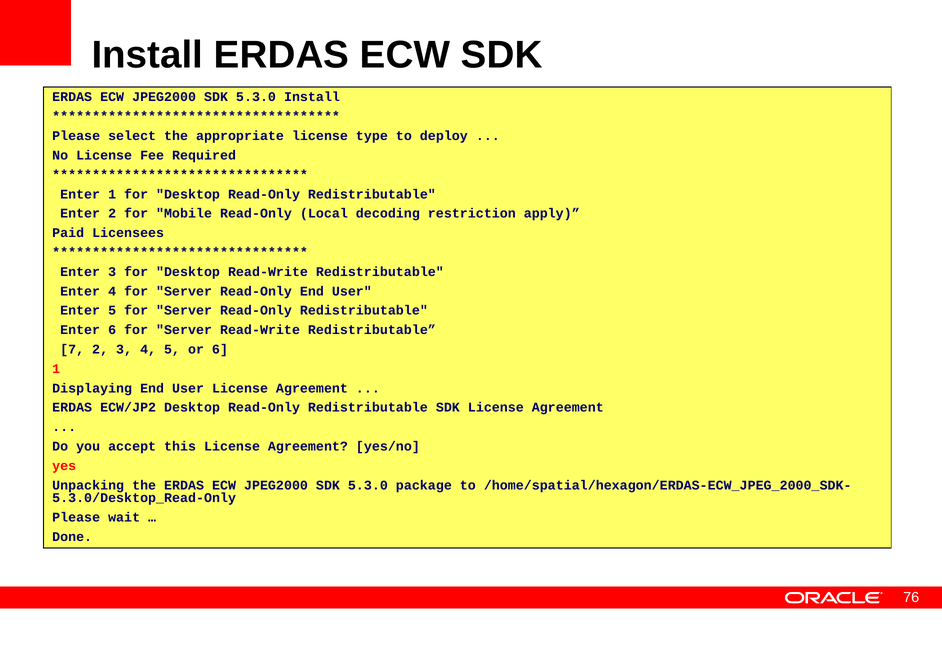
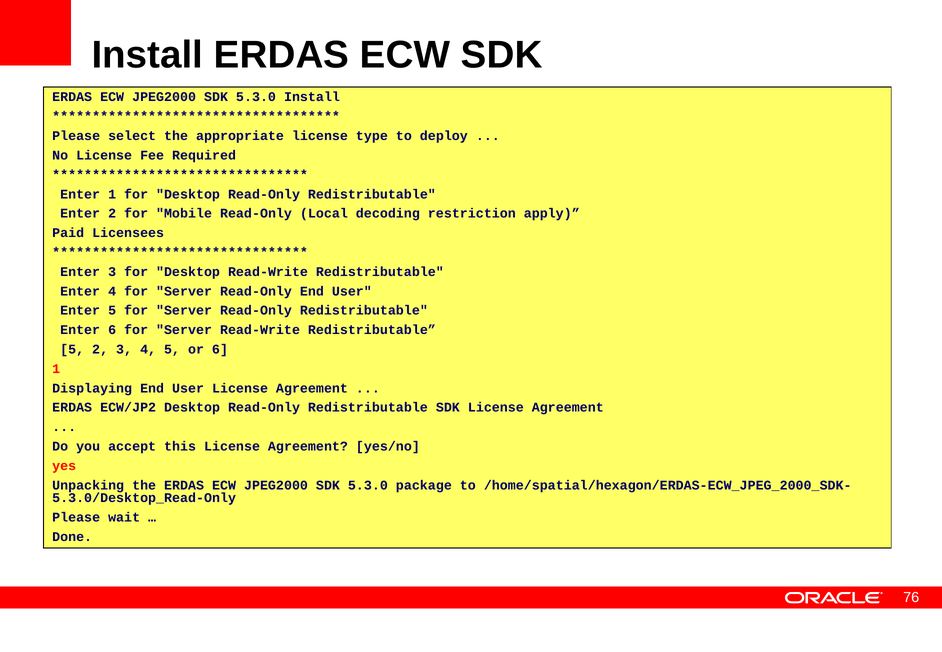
7 at (72, 349): 7 -> 5
